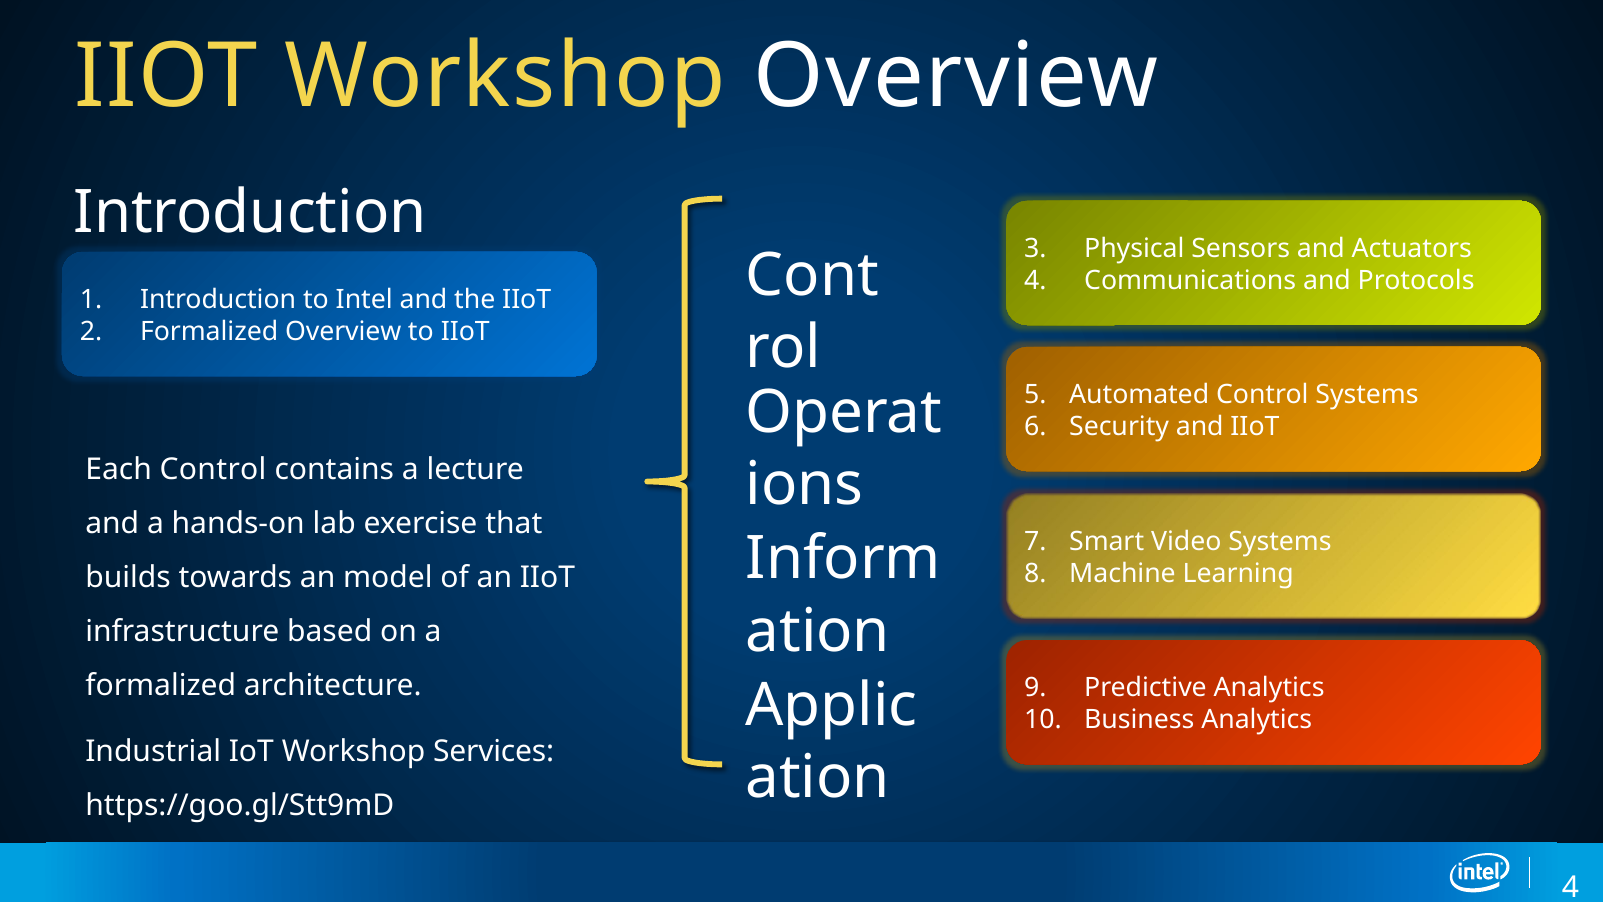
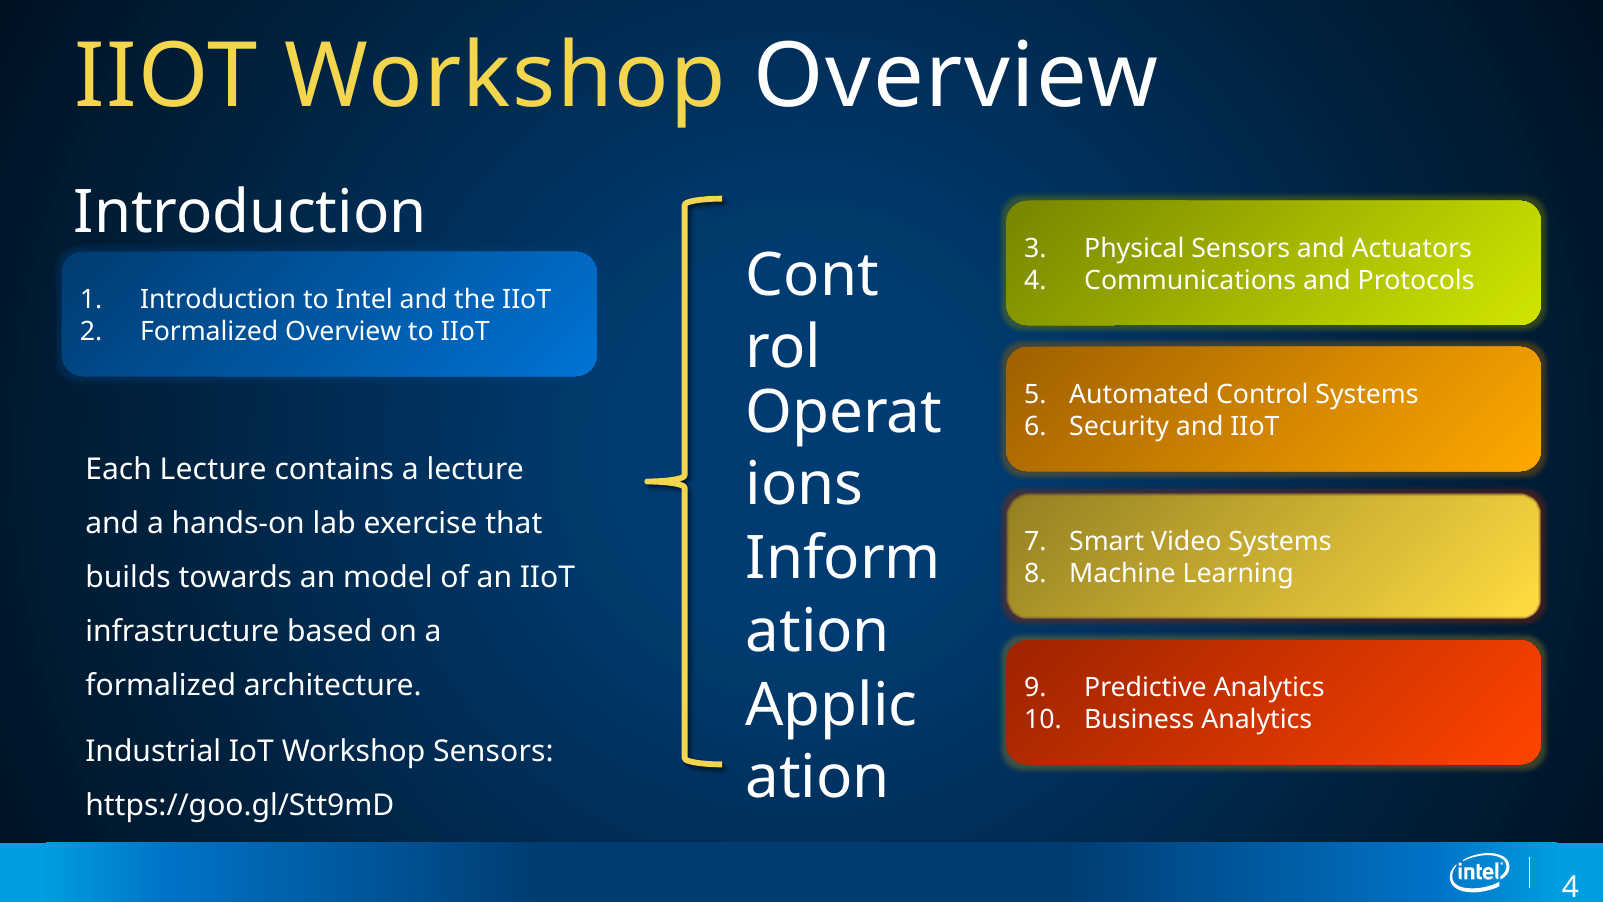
Each Control: Control -> Lecture
Workshop Services: Services -> Sensors
